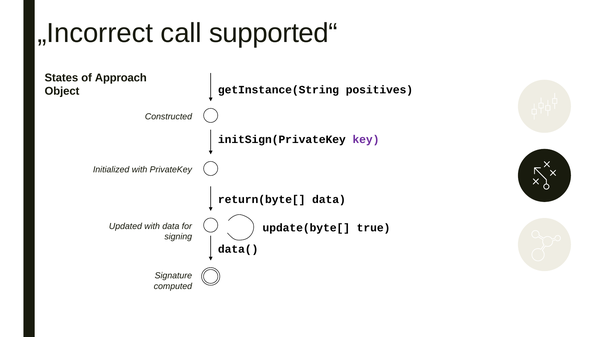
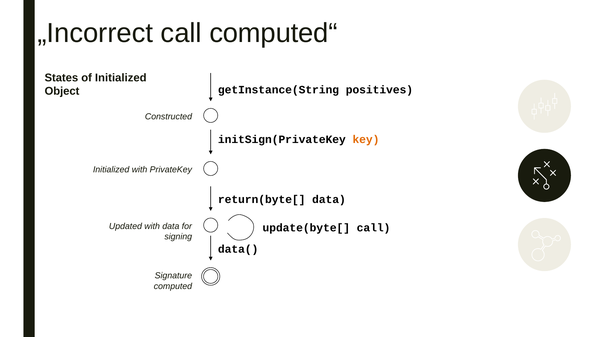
supported“: supported“ -> computed“
of Approach: Approach -> Initialized
key colour: purple -> orange
update(byte[ true: true -> call
